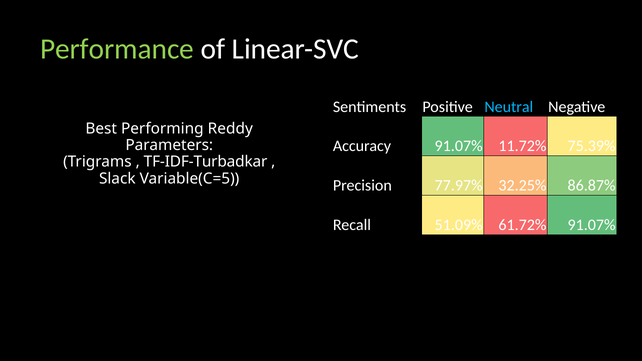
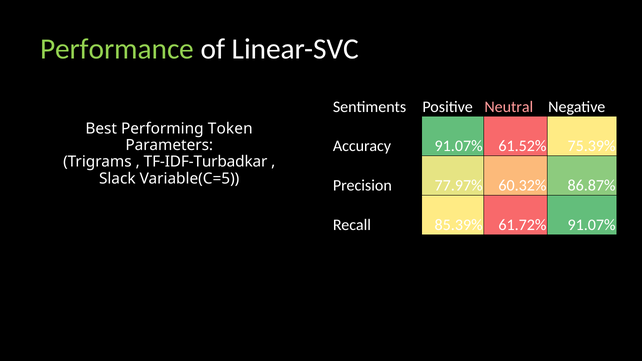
Neutral colour: light blue -> pink
Reddy: Reddy -> Token
11.72%: 11.72% -> 61.52%
32.25%: 32.25% -> 60.32%
51.09%: 51.09% -> 85.39%
